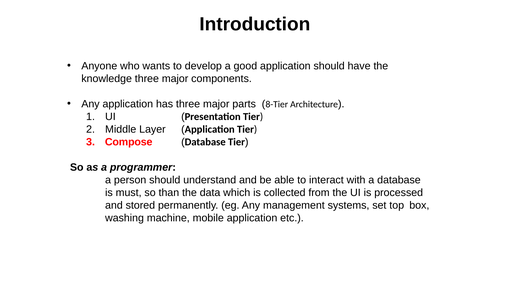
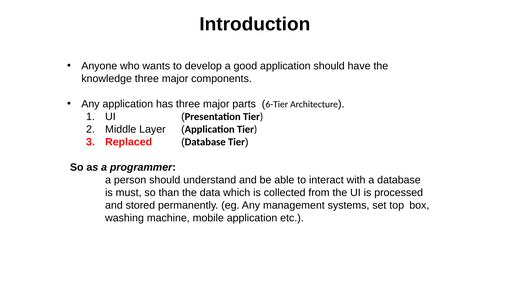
8-Tier: 8-Tier -> 6-Tier
Compose: Compose -> Replaced
